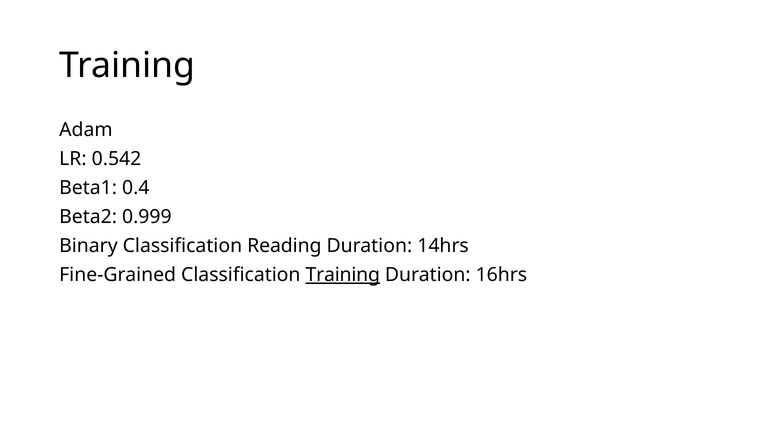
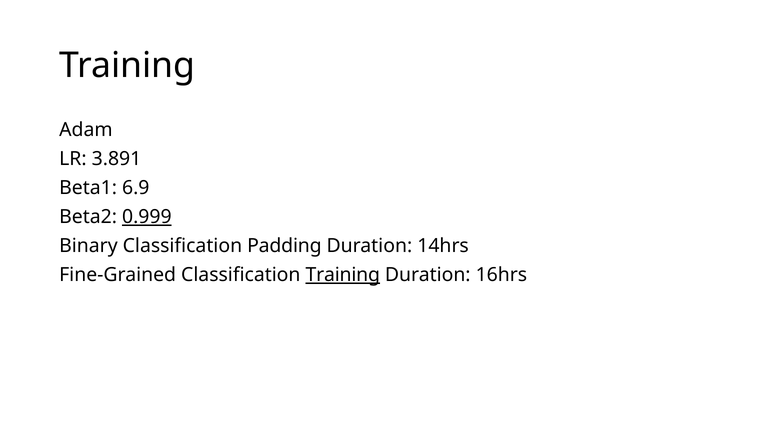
0.542: 0.542 -> 3.891
0.4: 0.4 -> 6.9
0.999 underline: none -> present
Reading: Reading -> Padding
